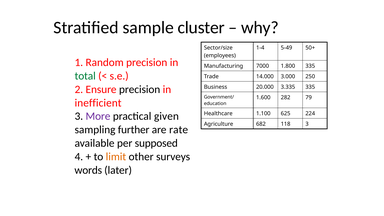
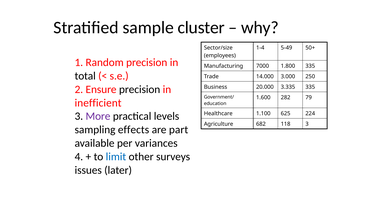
total colour: green -> black
given: given -> levels
further: further -> effects
rate: rate -> part
supposed: supposed -> variances
limit colour: orange -> blue
words: words -> issues
